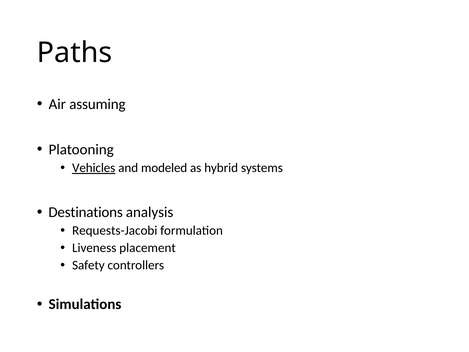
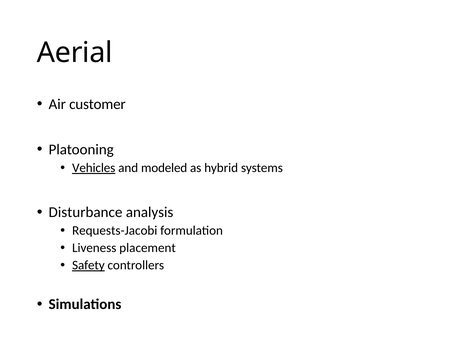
Paths: Paths -> Aerial
assuming: assuming -> customer
Destinations: Destinations -> Disturbance
Safety underline: none -> present
